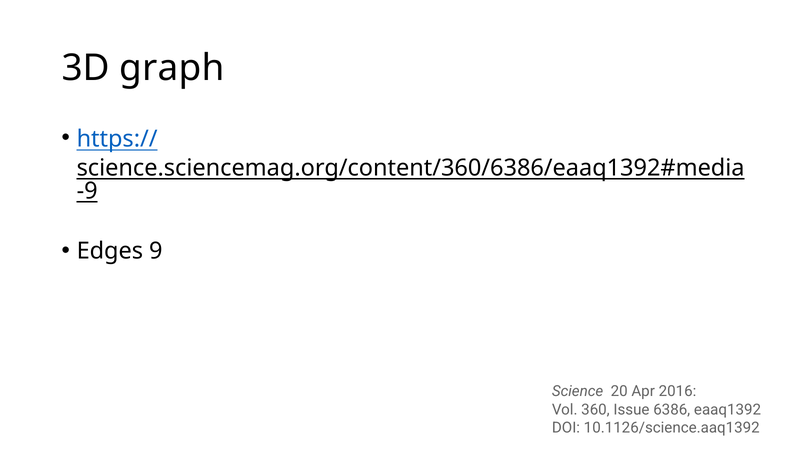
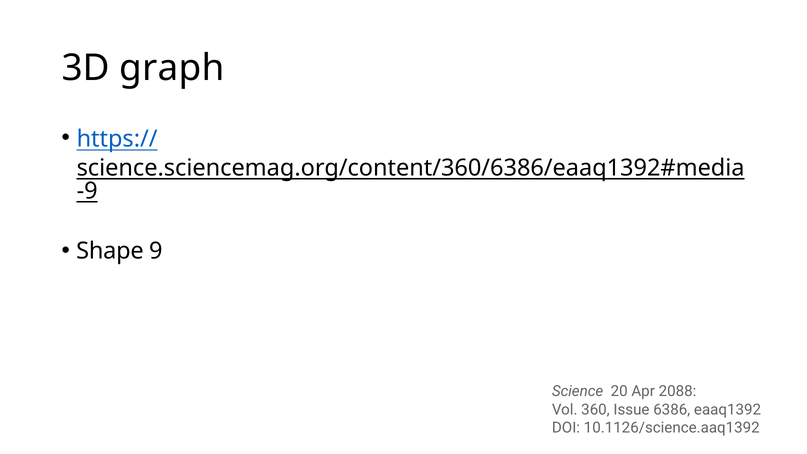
Edges: Edges -> Shape
2016: 2016 -> 2088
